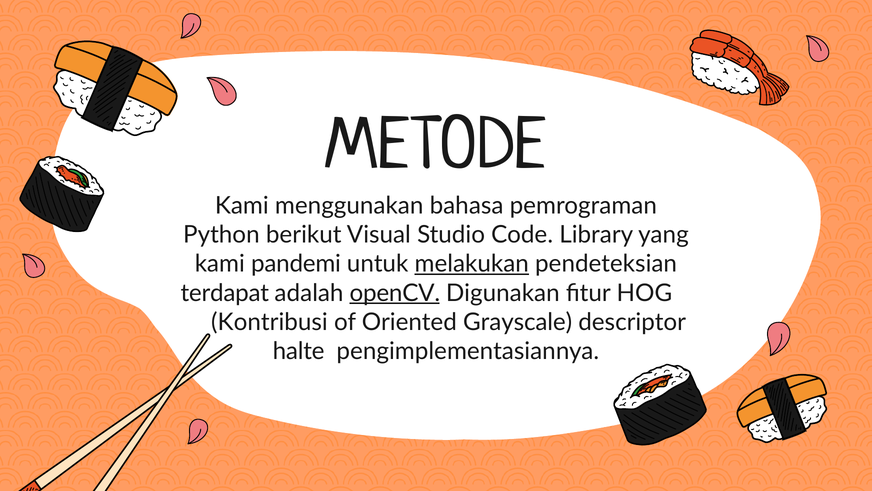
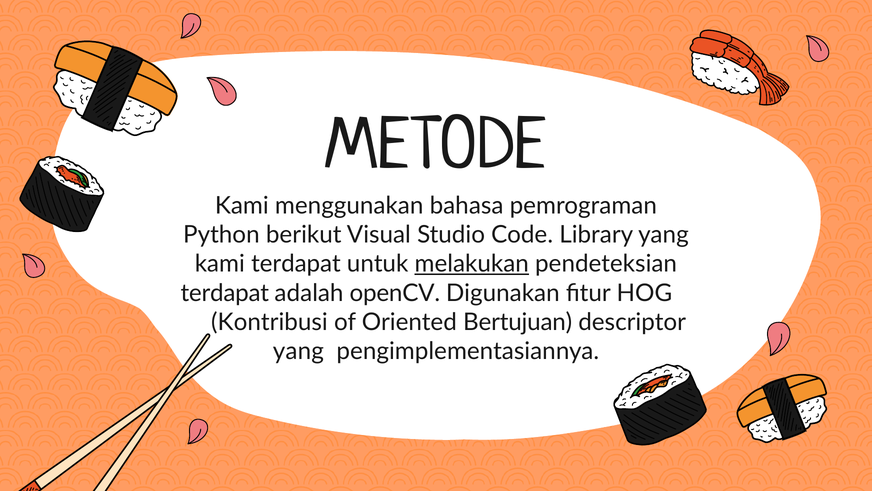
kami pandemi: pandemi -> terdapat
openCV underline: present -> none
Grayscale: Grayscale -> Bertujuan
halte at (299, 351): halte -> yang
